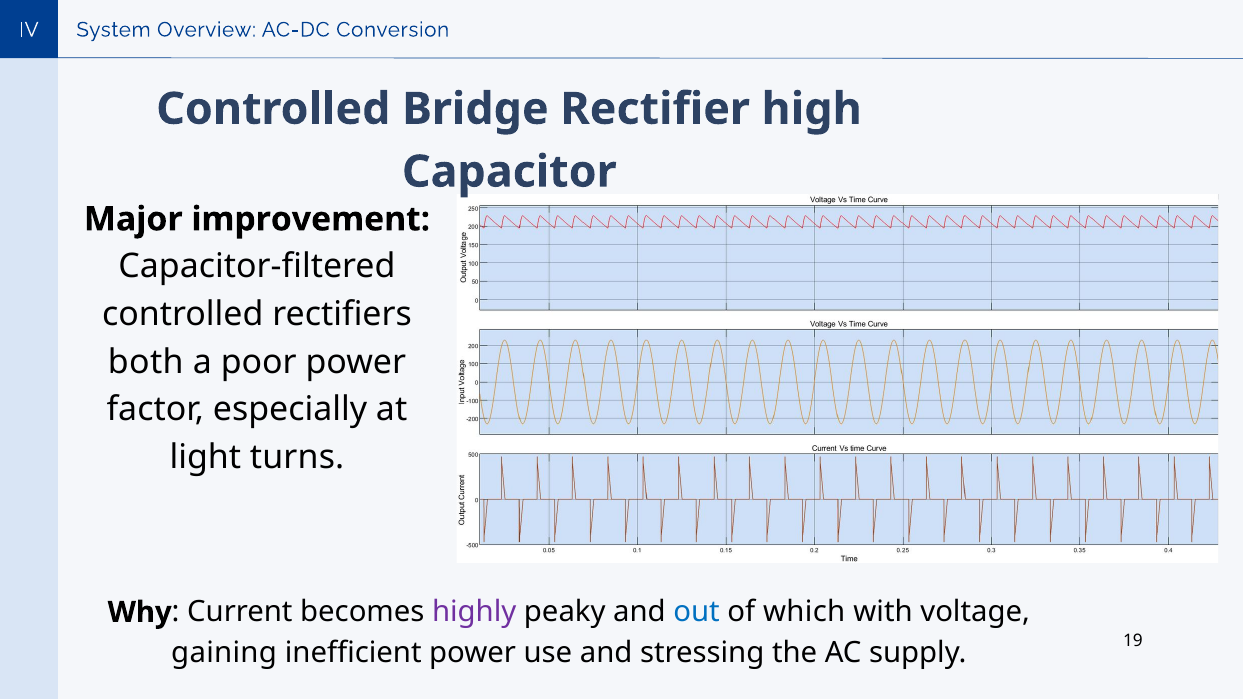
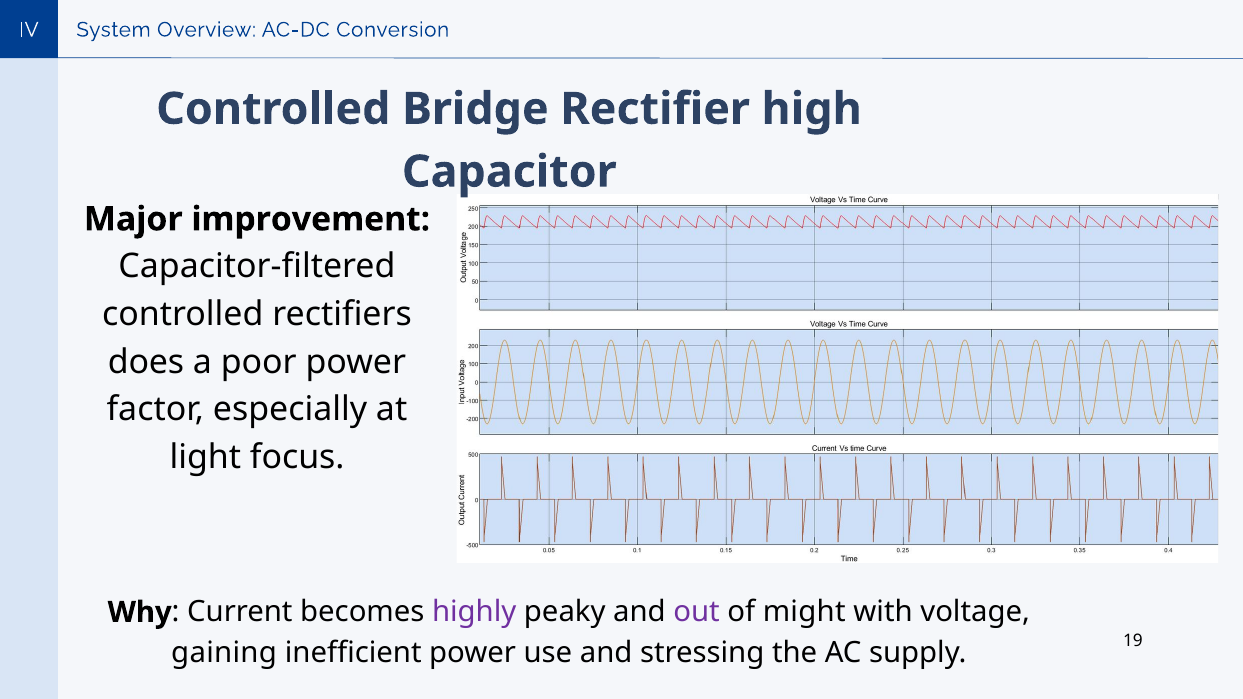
both: both -> does
turns: turns -> focus
out colour: blue -> purple
which: which -> might
